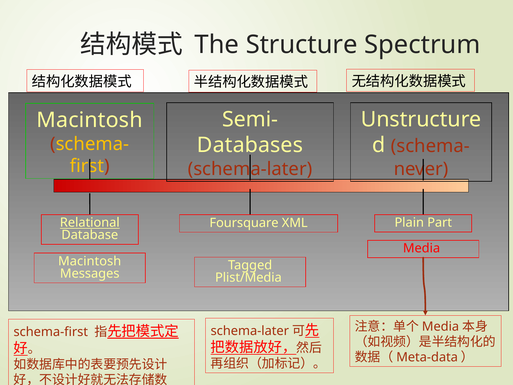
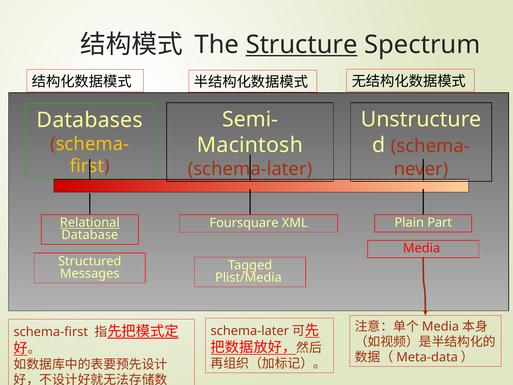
Structure underline: none -> present
Macintosh at (90, 120): Macintosh -> Databases
Databases: Databases -> Macintosh
Macintosh at (90, 261): Macintosh -> Structured
